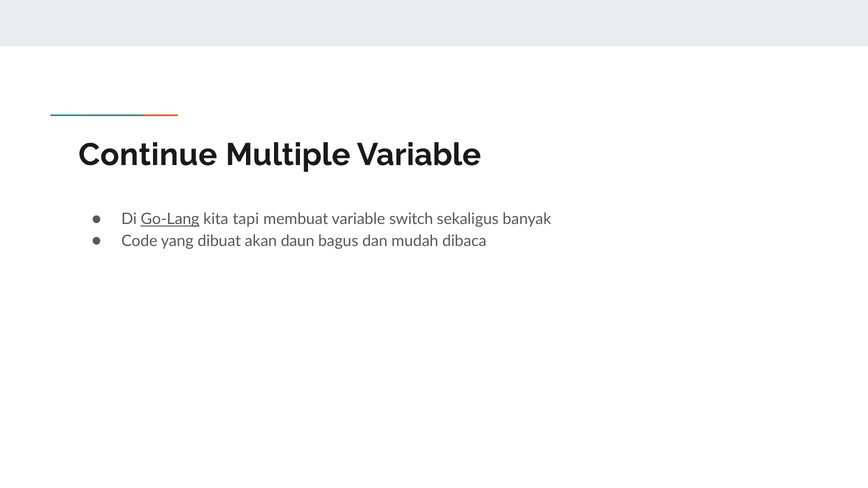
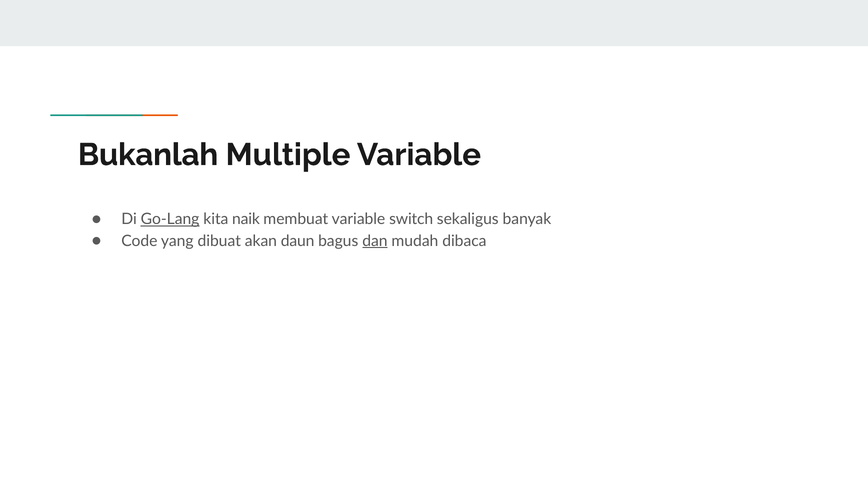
Continue: Continue -> Bukanlah
tapi: tapi -> naik
dan underline: none -> present
